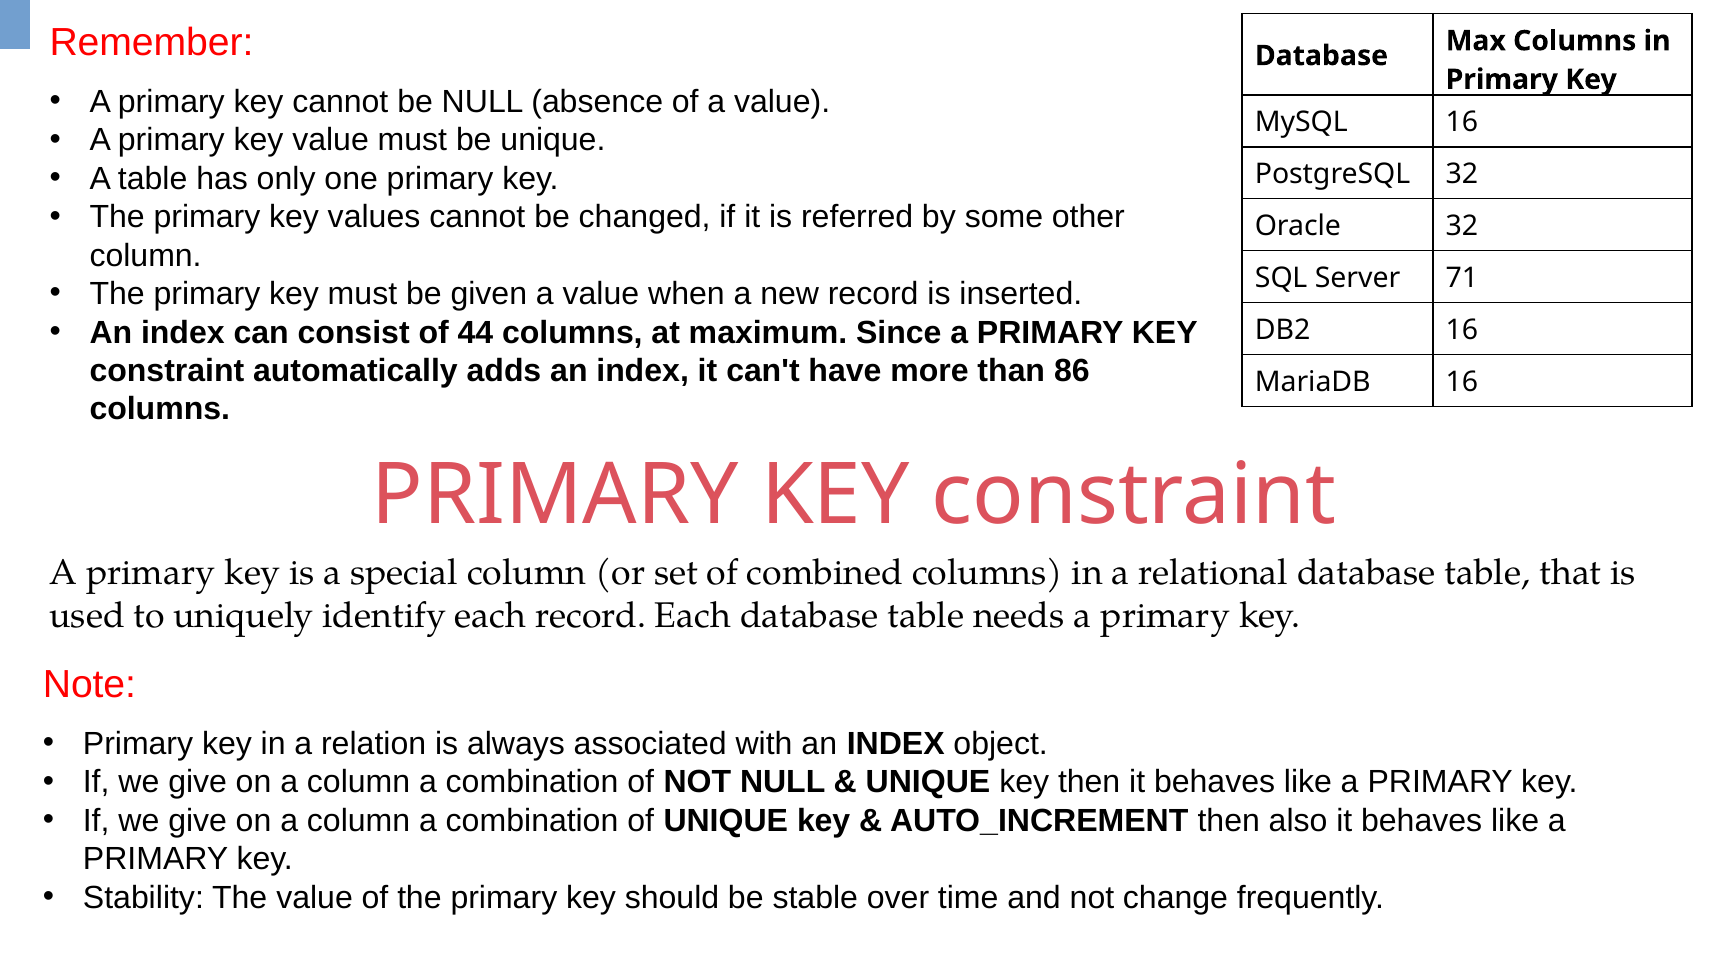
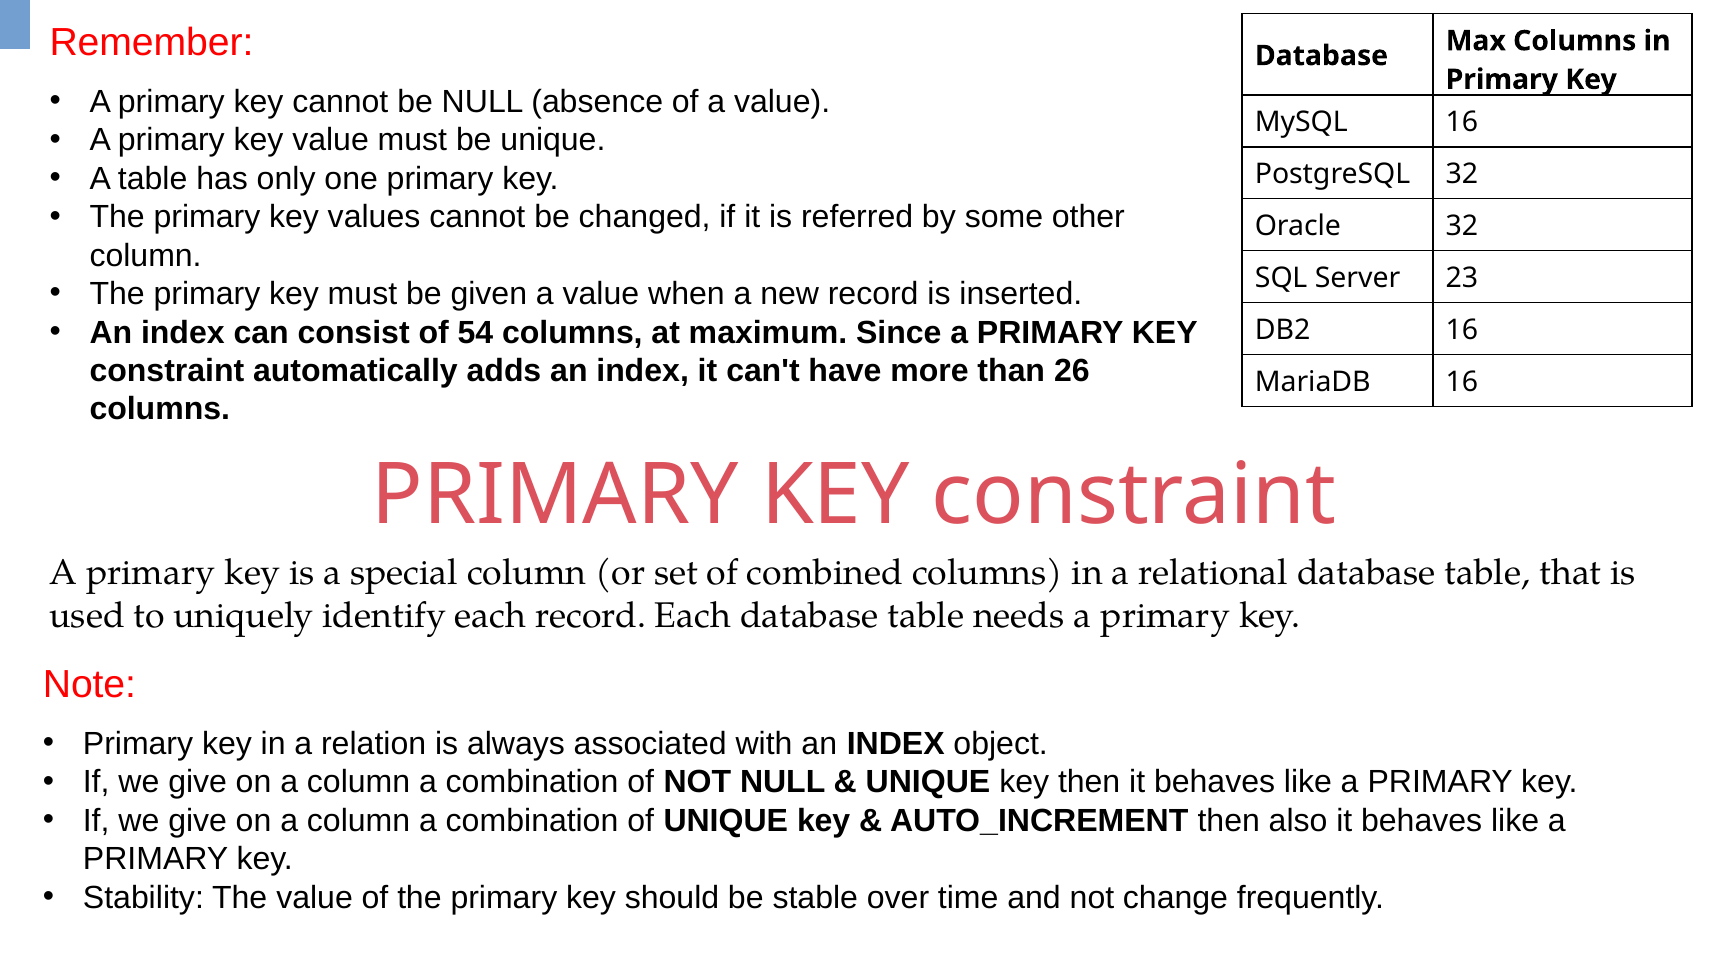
71: 71 -> 23
44: 44 -> 54
86: 86 -> 26
